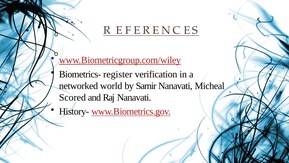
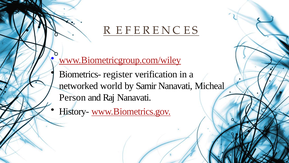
Scored: Scored -> Person
